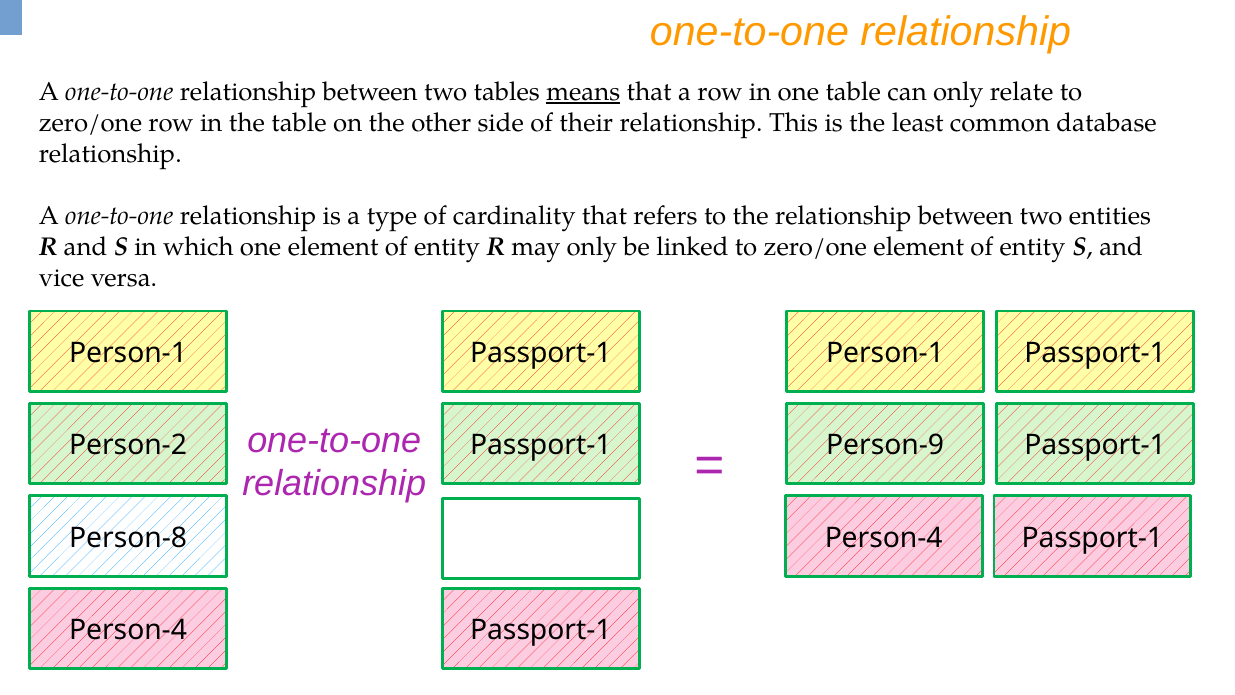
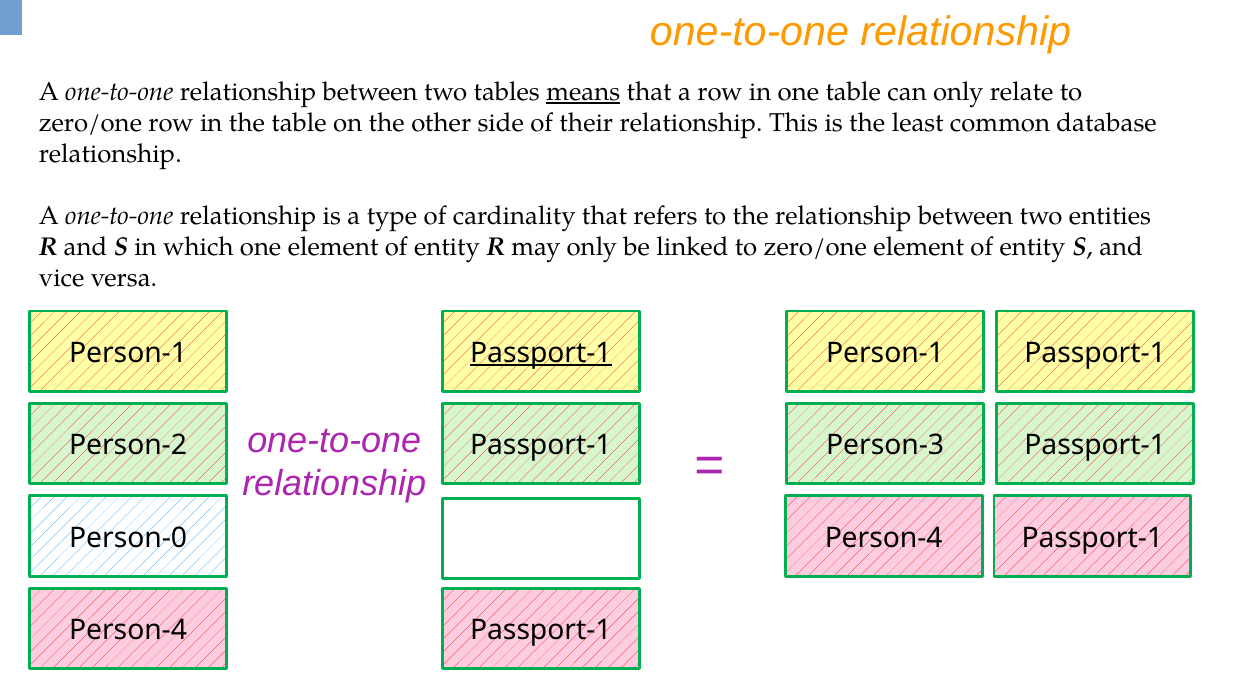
Passport-1 at (541, 353) underline: none -> present
Person-9: Person-9 -> Person-3
Person-8: Person-8 -> Person-0
